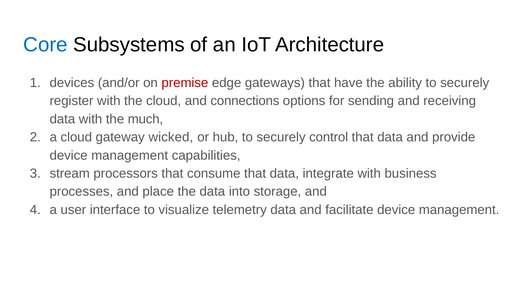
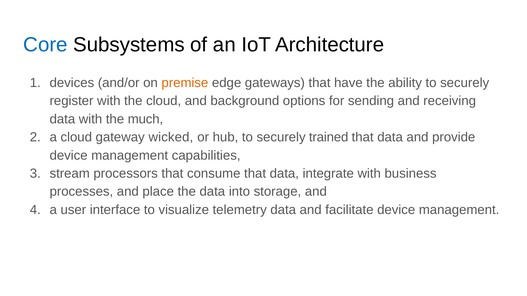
premise colour: red -> orange
connections: connections -> background
control: control -> trained
